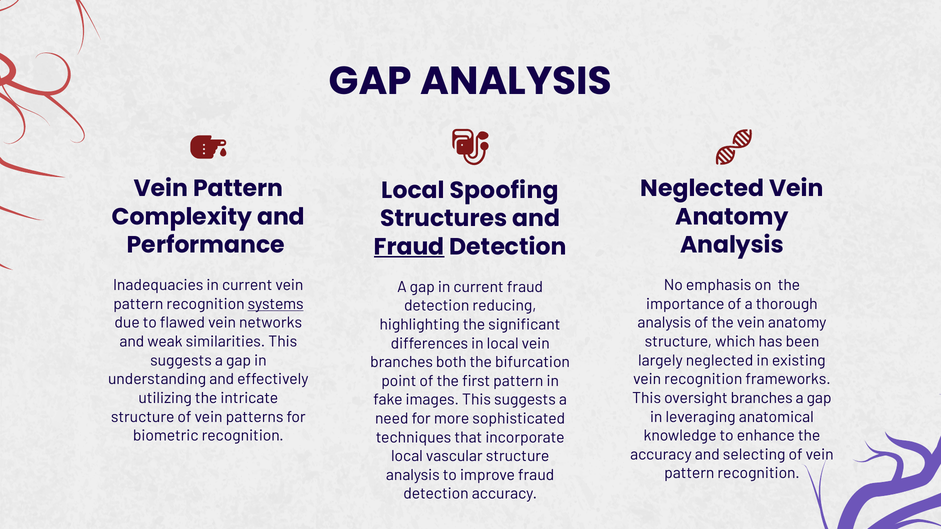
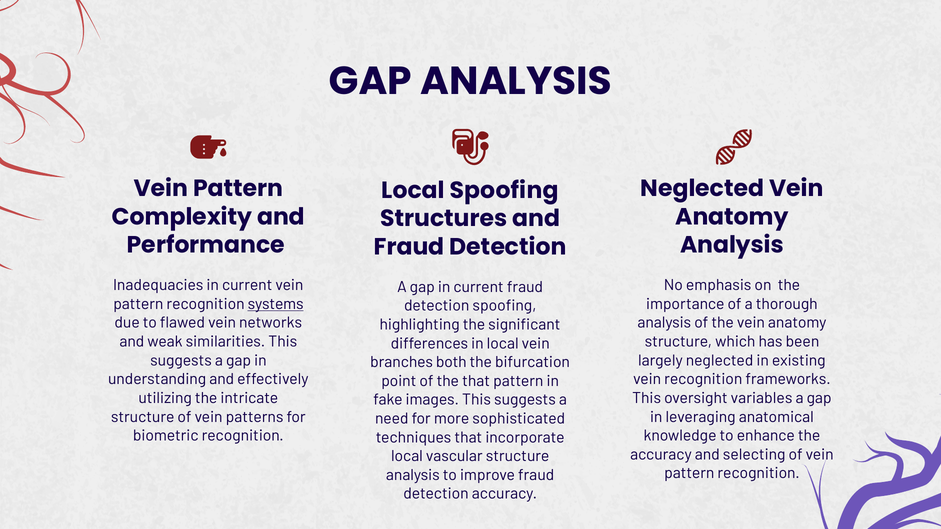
Fraud at (409, 247) underline: present -> none
detection reducing: reducing -> spoofing
the first: first -> that
oversight branches: branches -> variables
